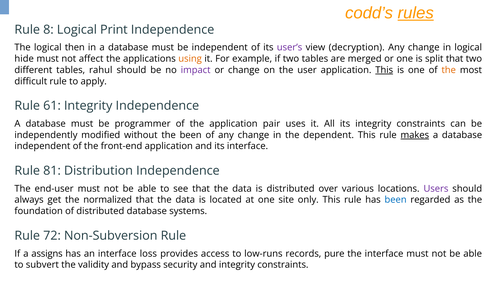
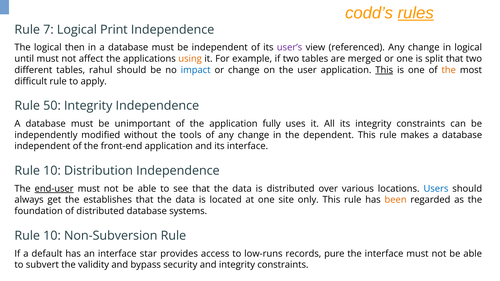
8: 8 -> 7
decryption: decryption -> referenced
hide: hide -> until
impact colour: purple -> blue
61: 61 -> 50
programmer: programmer -> unimportant
pair: pair -> fully
the been: been -> tools
makes underline: present -> none
81 at (52, 171): 81 -> 10
end-user underline: none -> present
Users colour: purple -> blue
normalized: normalized -> establishes
been at (396, 200) colour: blue -> orange
72 at (52, 236): 72 -> 10
assigns: assigns -> default
loss: loss -> star
